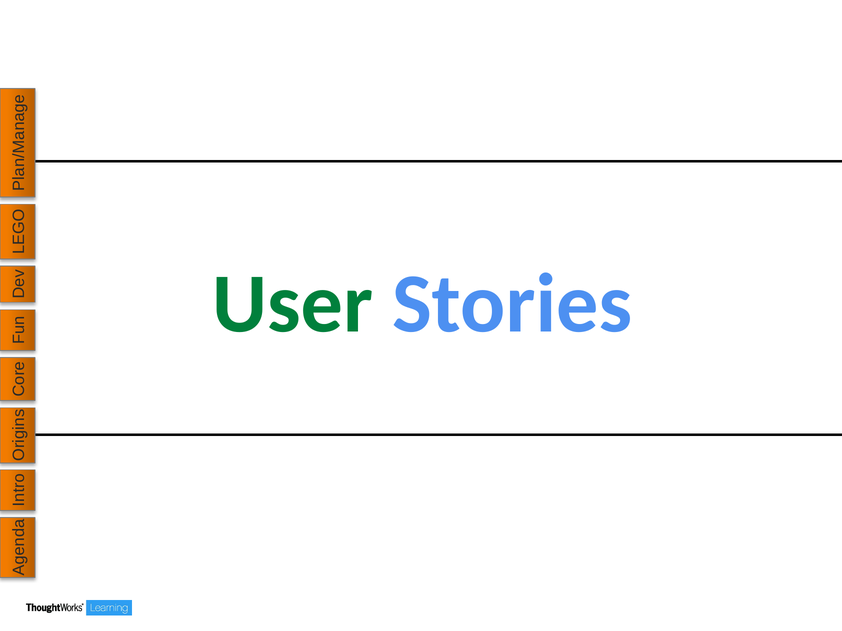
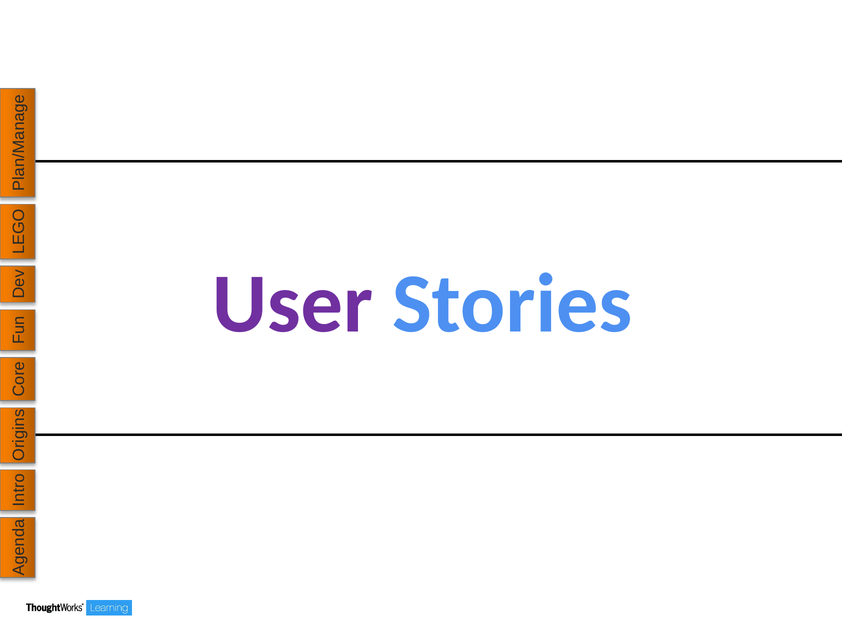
User colour: green -> purple
